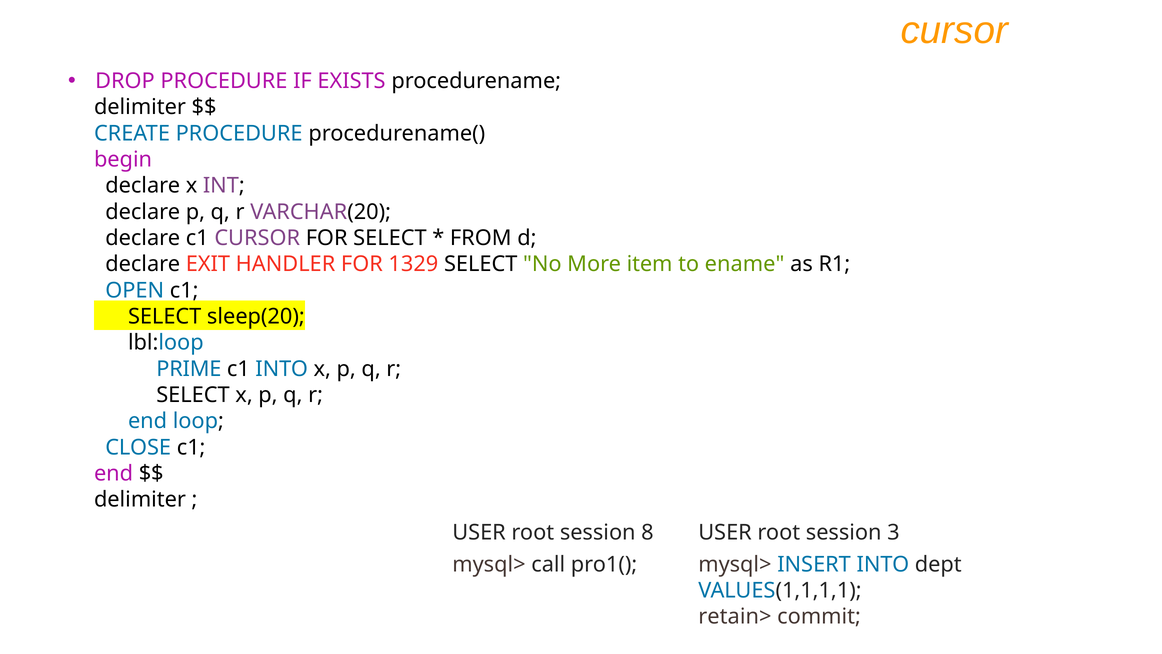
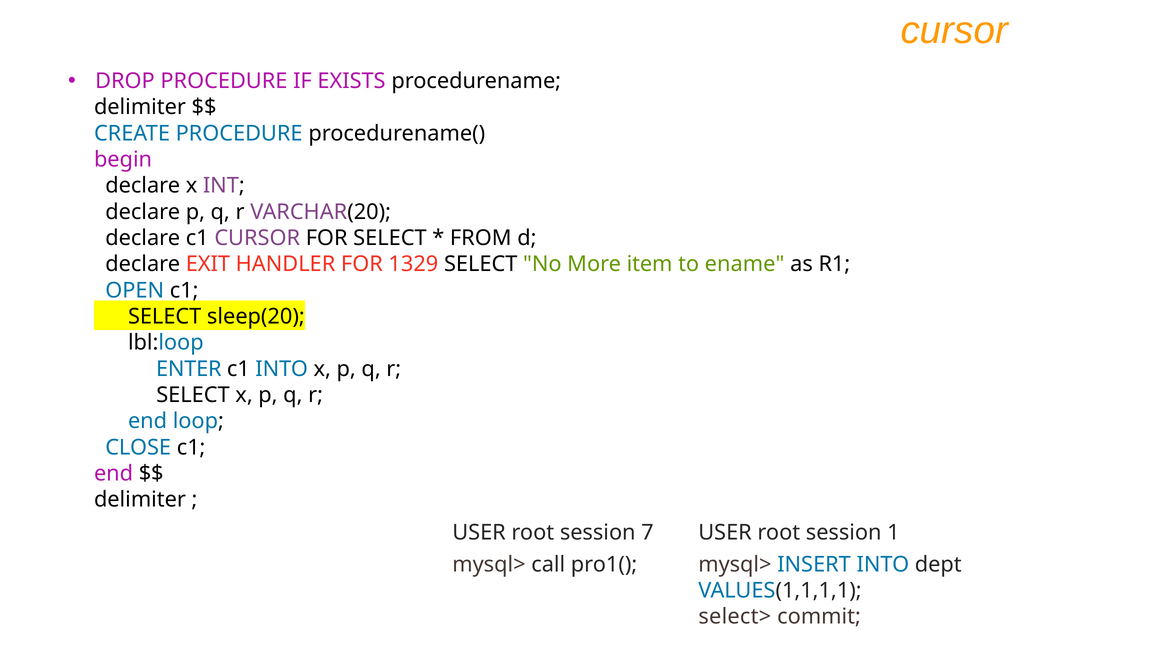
PRIME: PRIME -> ENTER
8: 8 -> 7
3: 3 -> 1
retain>: retain> -> select>
